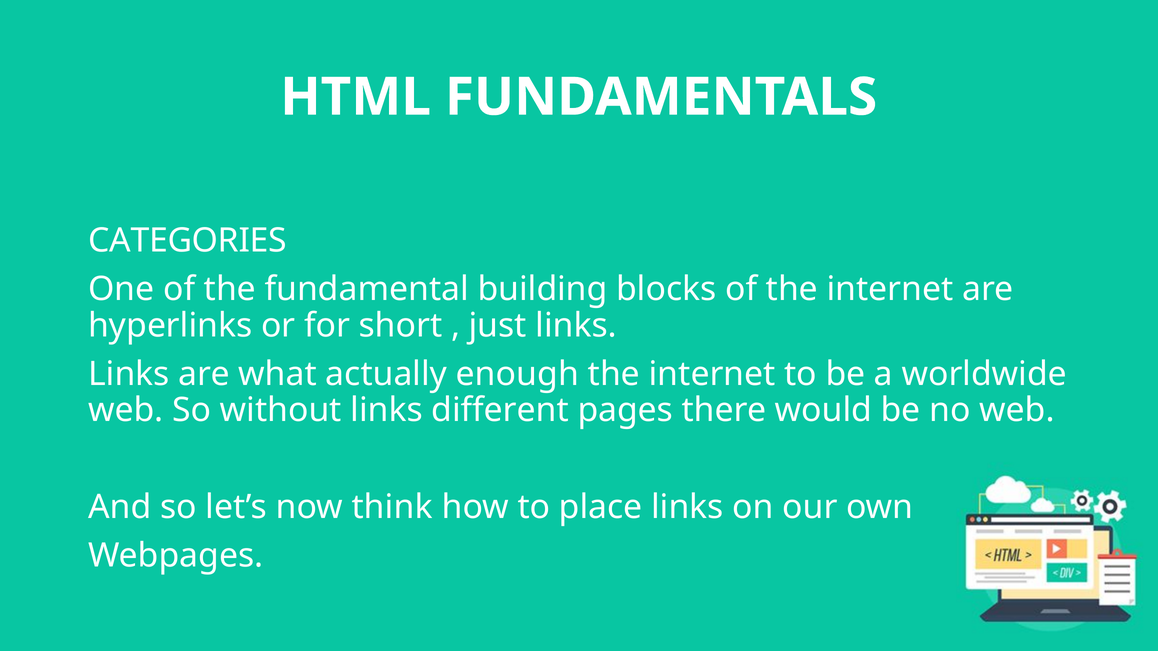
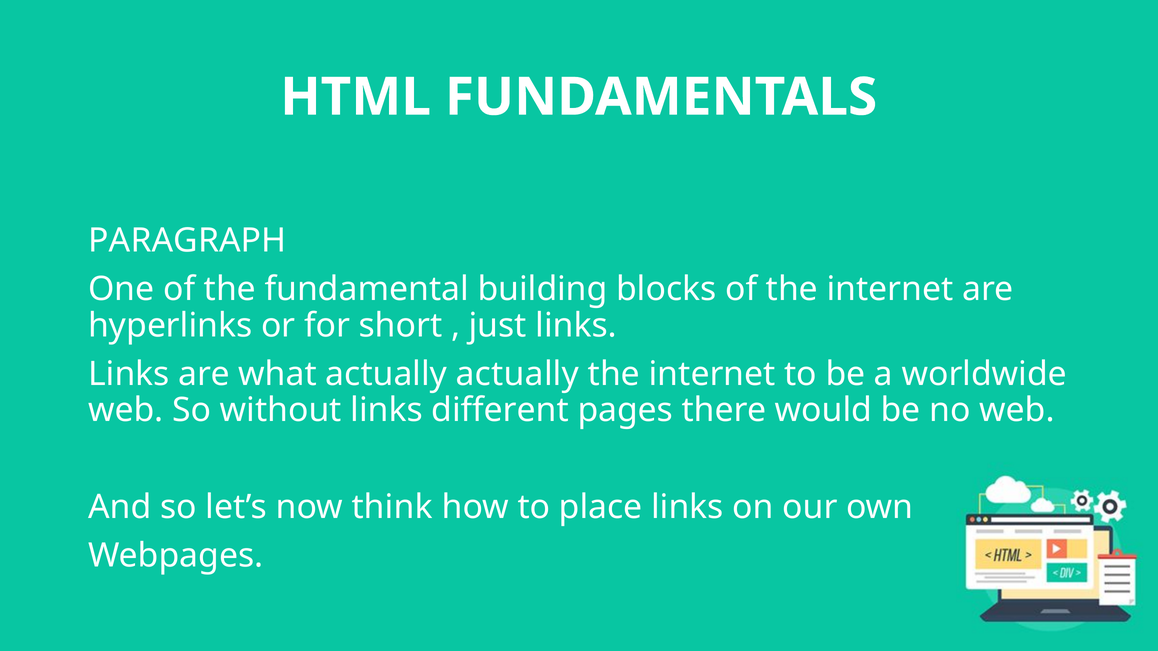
CATEGORIES: CATEGORIES -> PARAGRAPH
actually enough: enough -> actually
